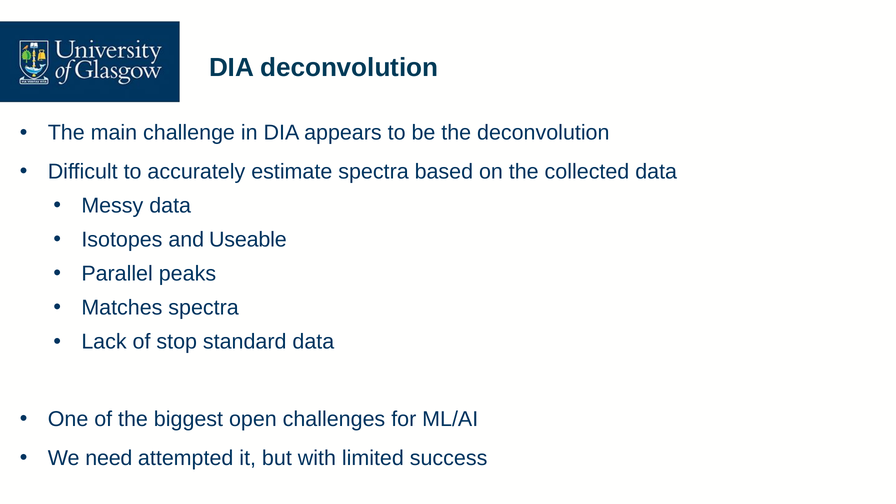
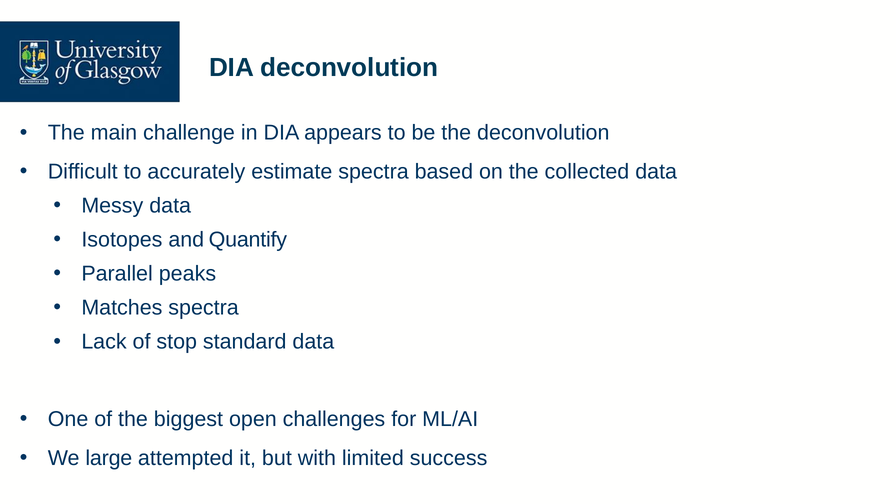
Useable: Useable -> Quantify
need: need -> large
